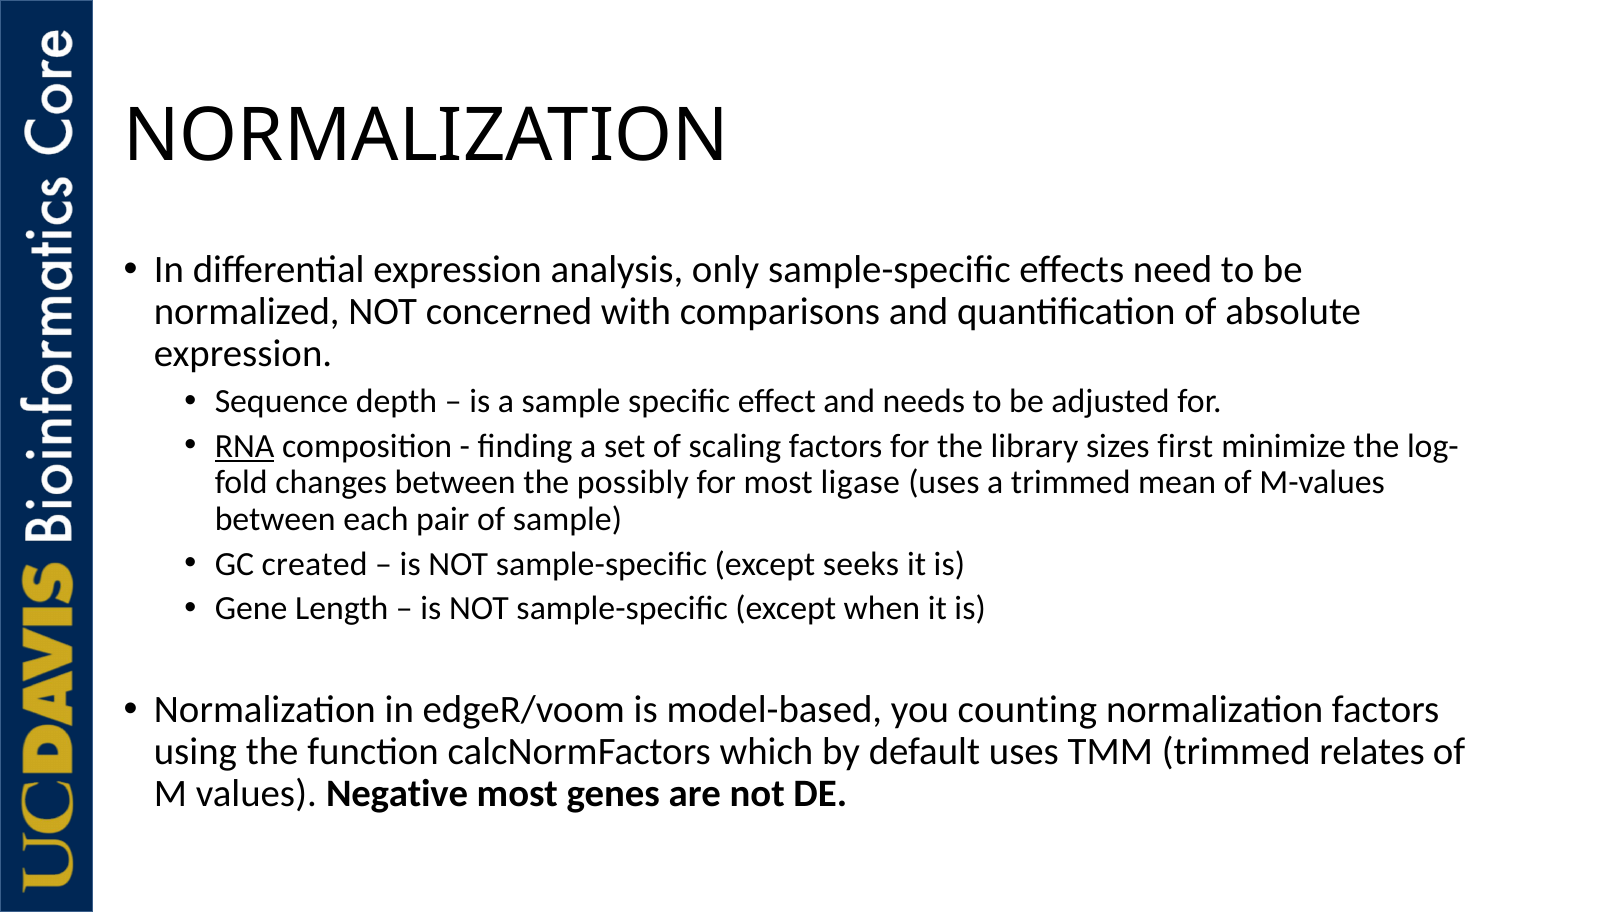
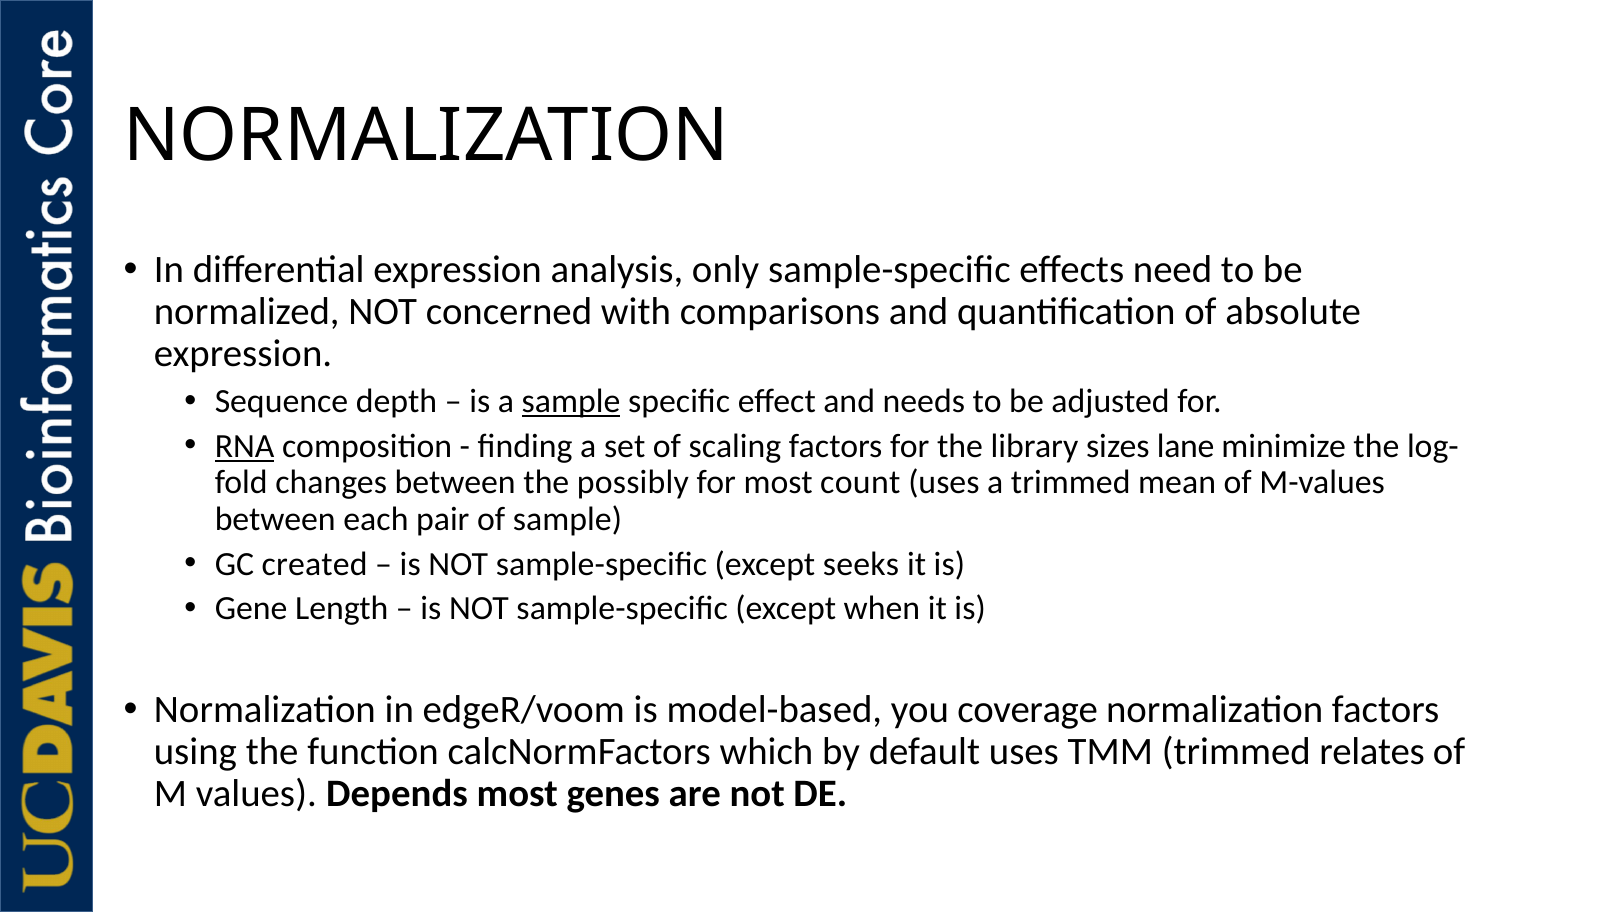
sample at (571, 401) underline: none -> present
first: first -> lane
ligase: ligase -> count
counting: counting -> coverage
Negative: Negative -> Depends
